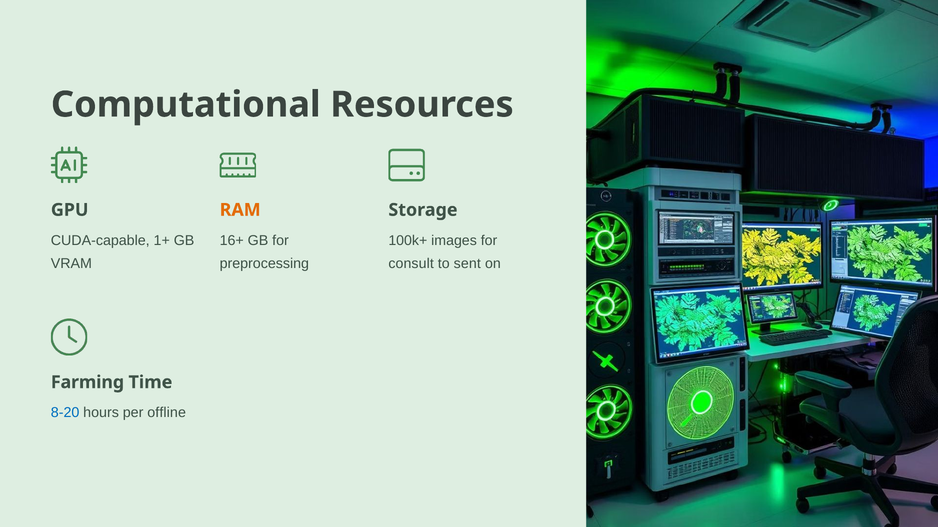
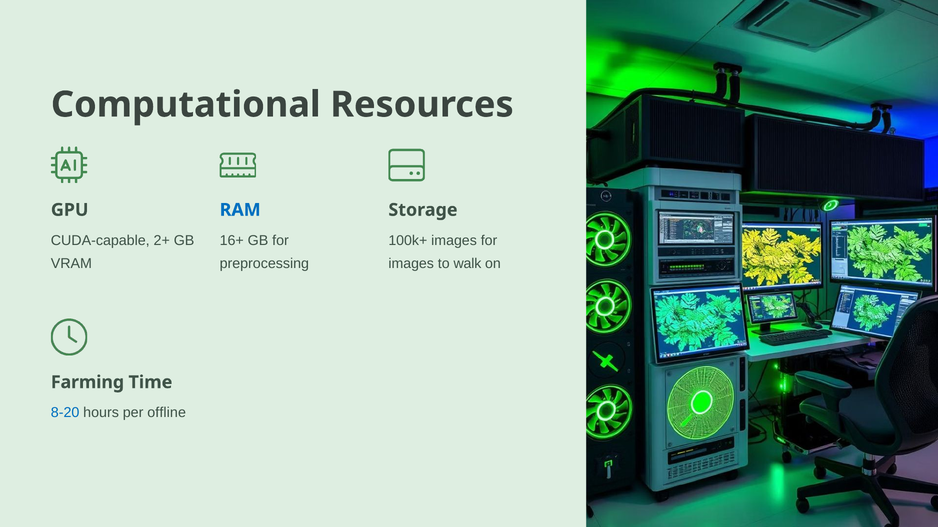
RAM colour: orange -> blue
1+: 1+ -> 2+
consult at (411, 264): consult -> images
sent: sent -> walk
